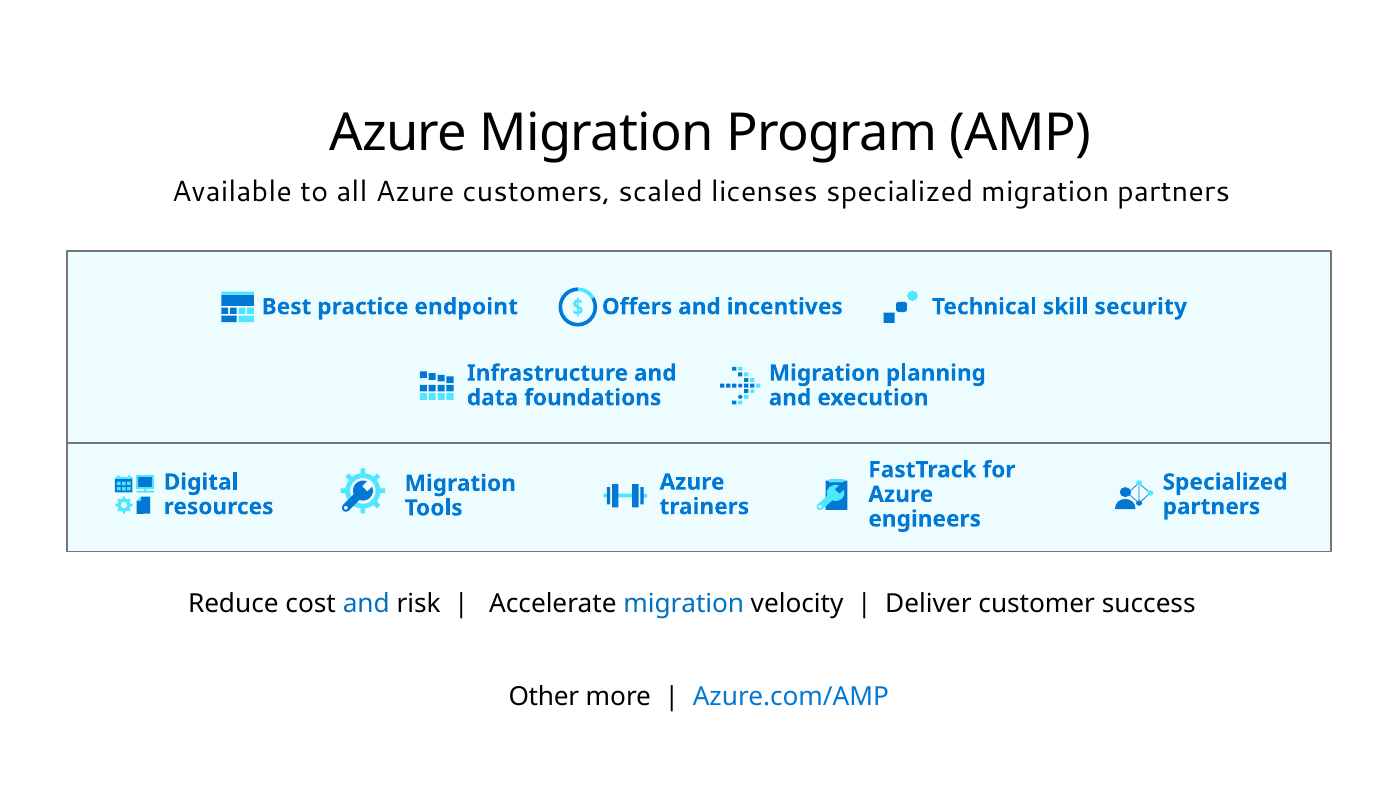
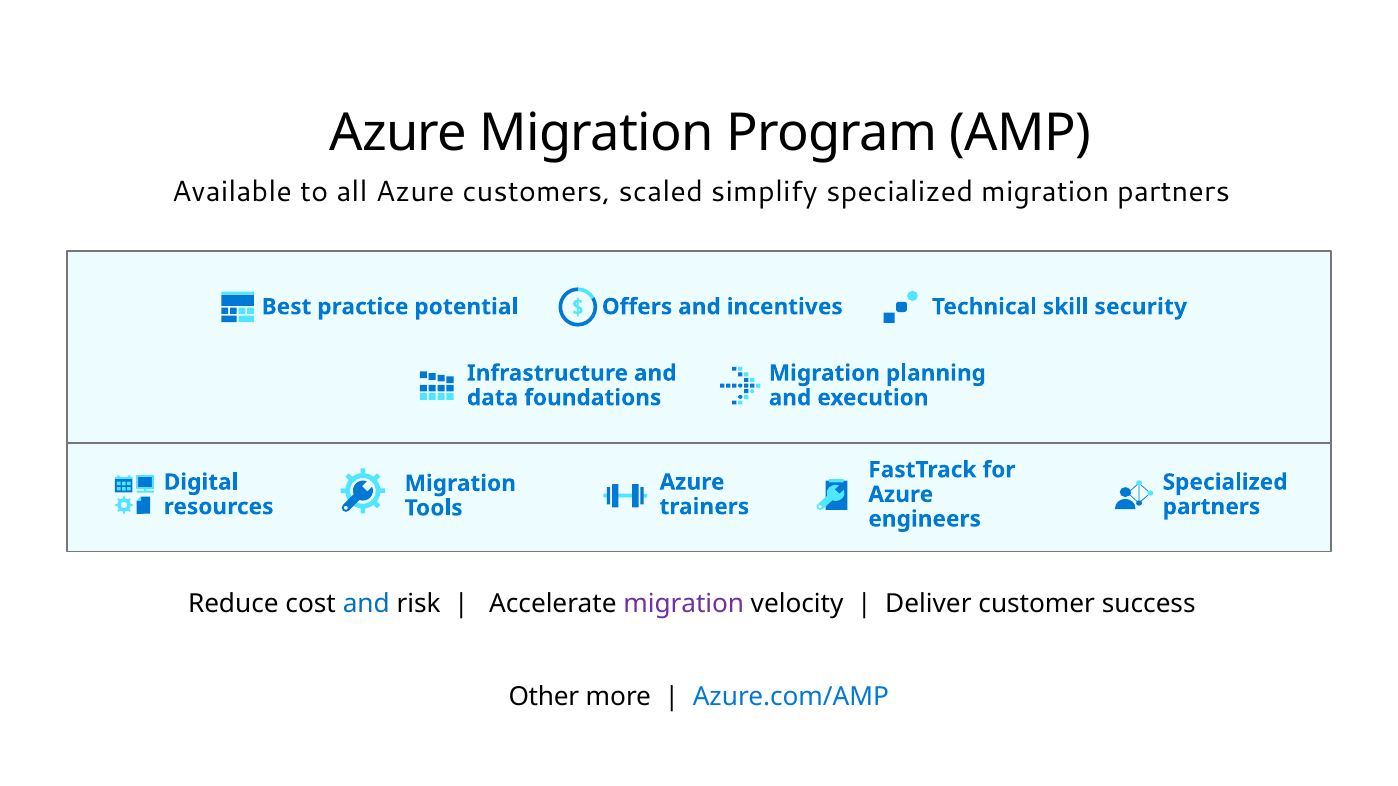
licenses: licenses -> simplify
endpoint: endpoint -> potential
migration at (684, 604) colour: blue -> purple
